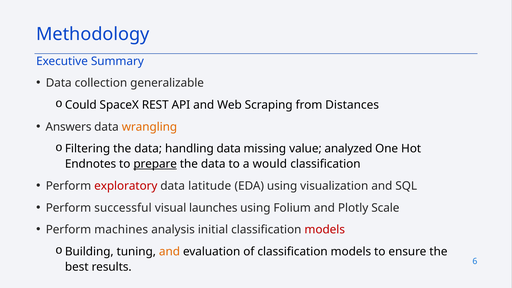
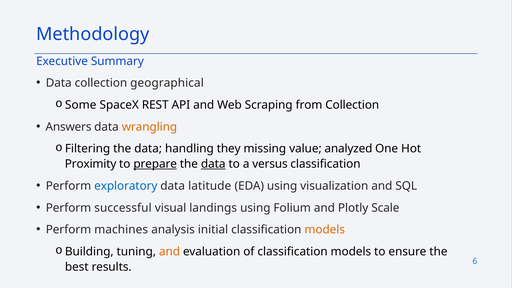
generalizable: generalizable -> geographical
Could: Could -> Some
from Distances: Distances -> Collection
handling data: data -> they
Endnotes: Endnotes -> Proximity
data at (213, 164) underline: none -> present
would: would -> versus
exploratory colour: red -> blue
launches: launches -> landings
models at (325, 230) colour: red -> orange
